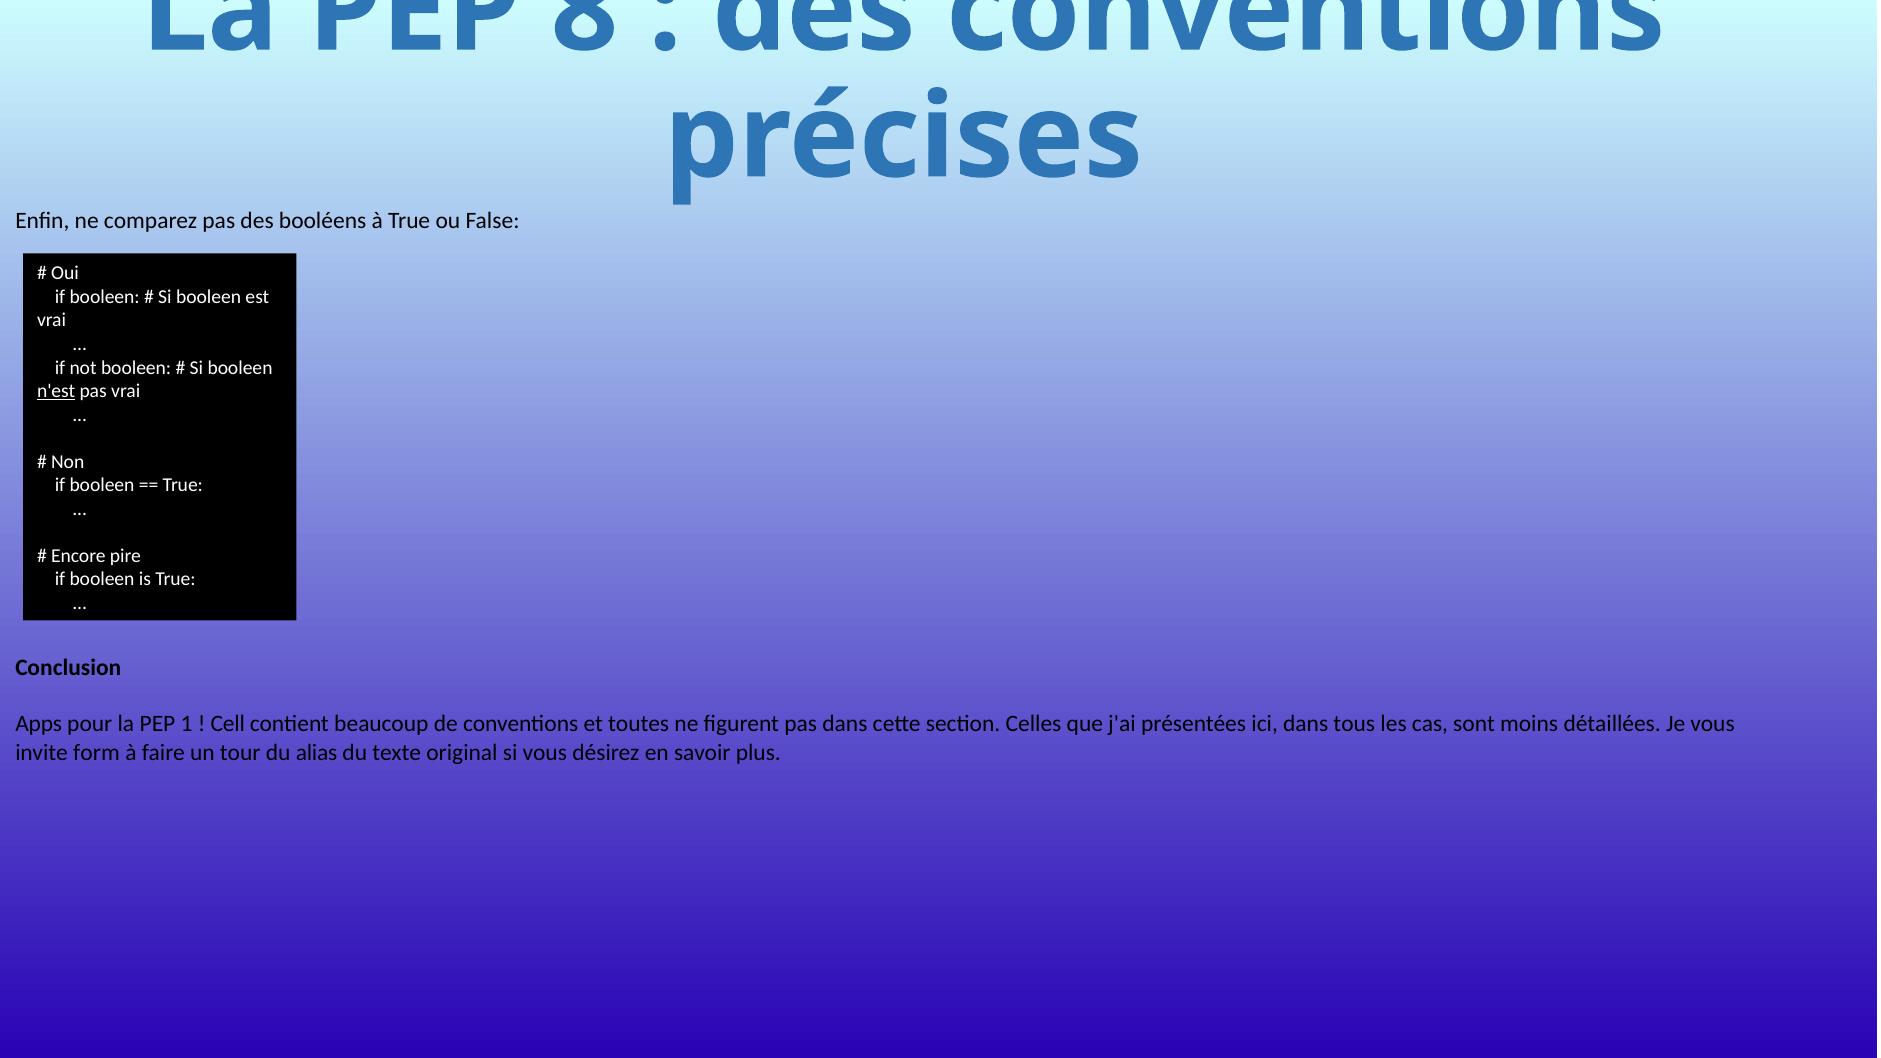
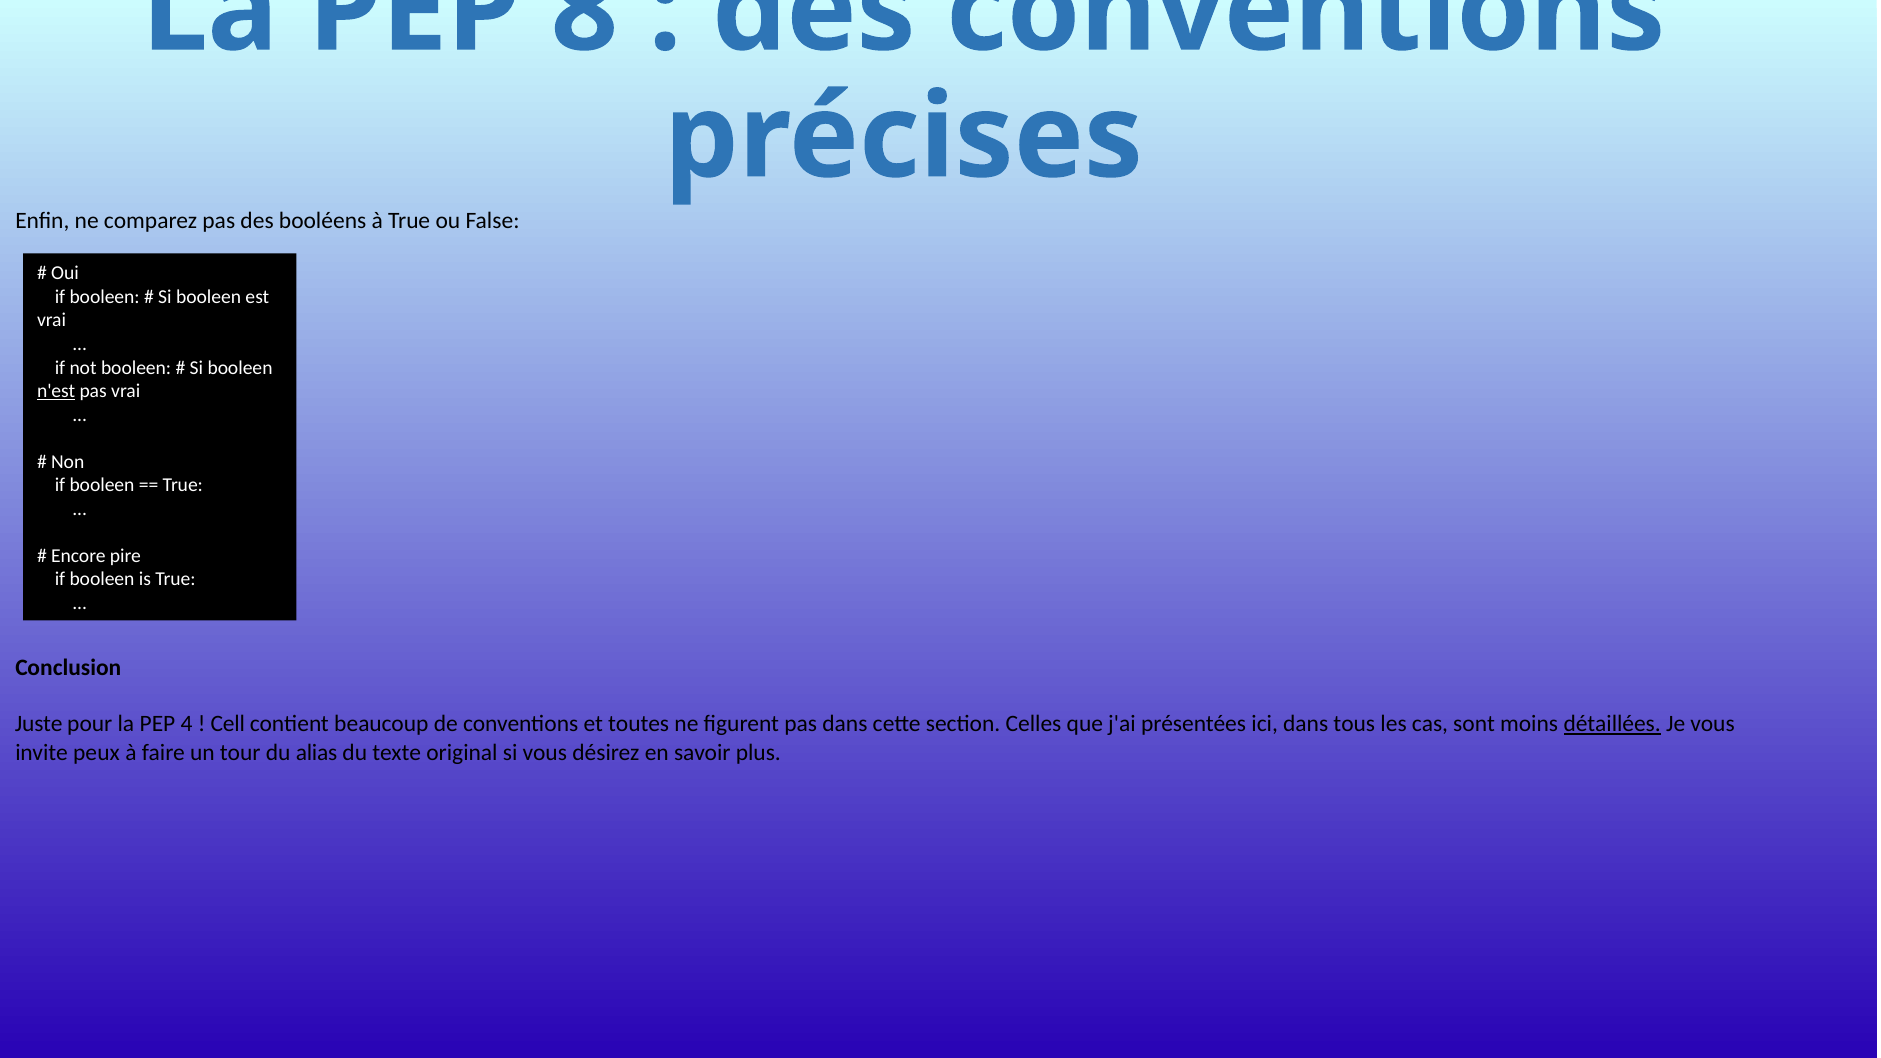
Apps: Apps -> Juste
1: 1 -> 4
détaillées underline: none -> present
form: form -> peux
